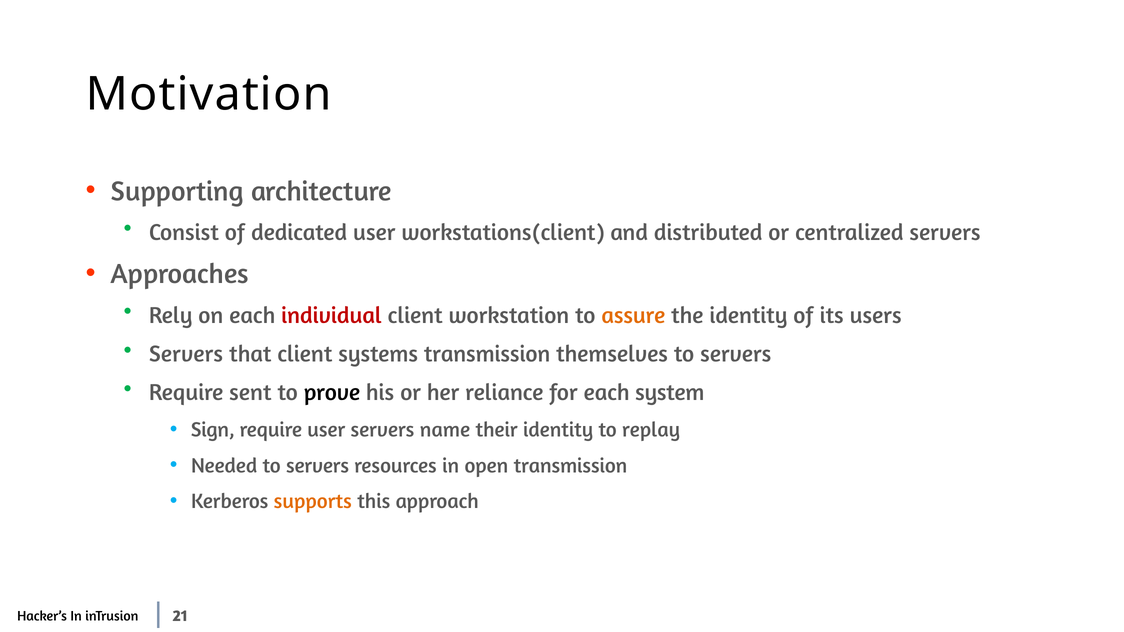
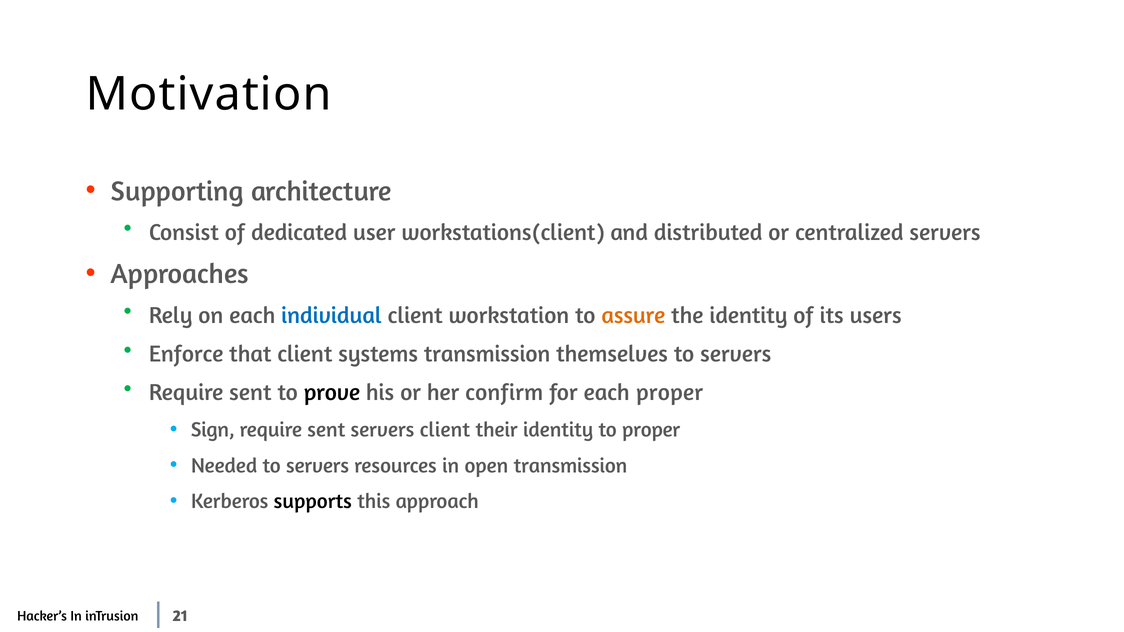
individual colour: red -> blue
Servers at (186, 354): Servers -> Enforce
reliance: reliance -> confirm
each system: system -> proper
user at (326, 430): user -> sent
servers name: name -> client
to replay: replay -> proper
supports colour: orange -> black
